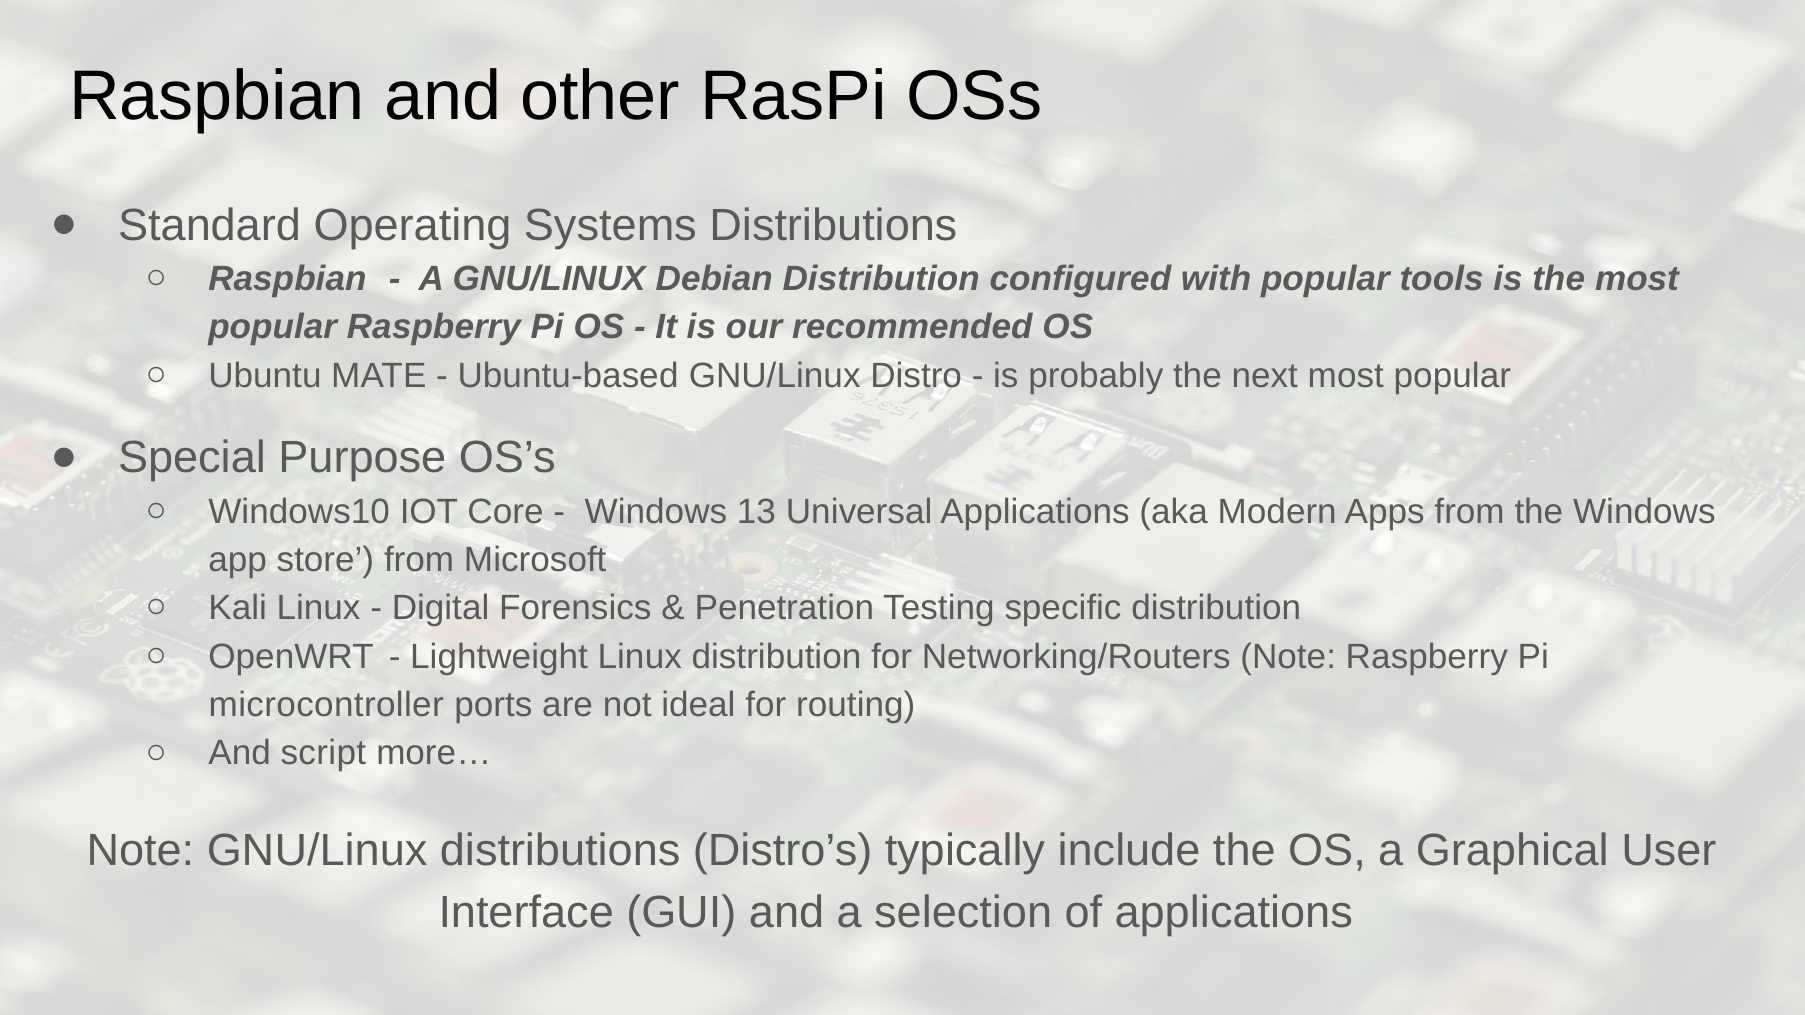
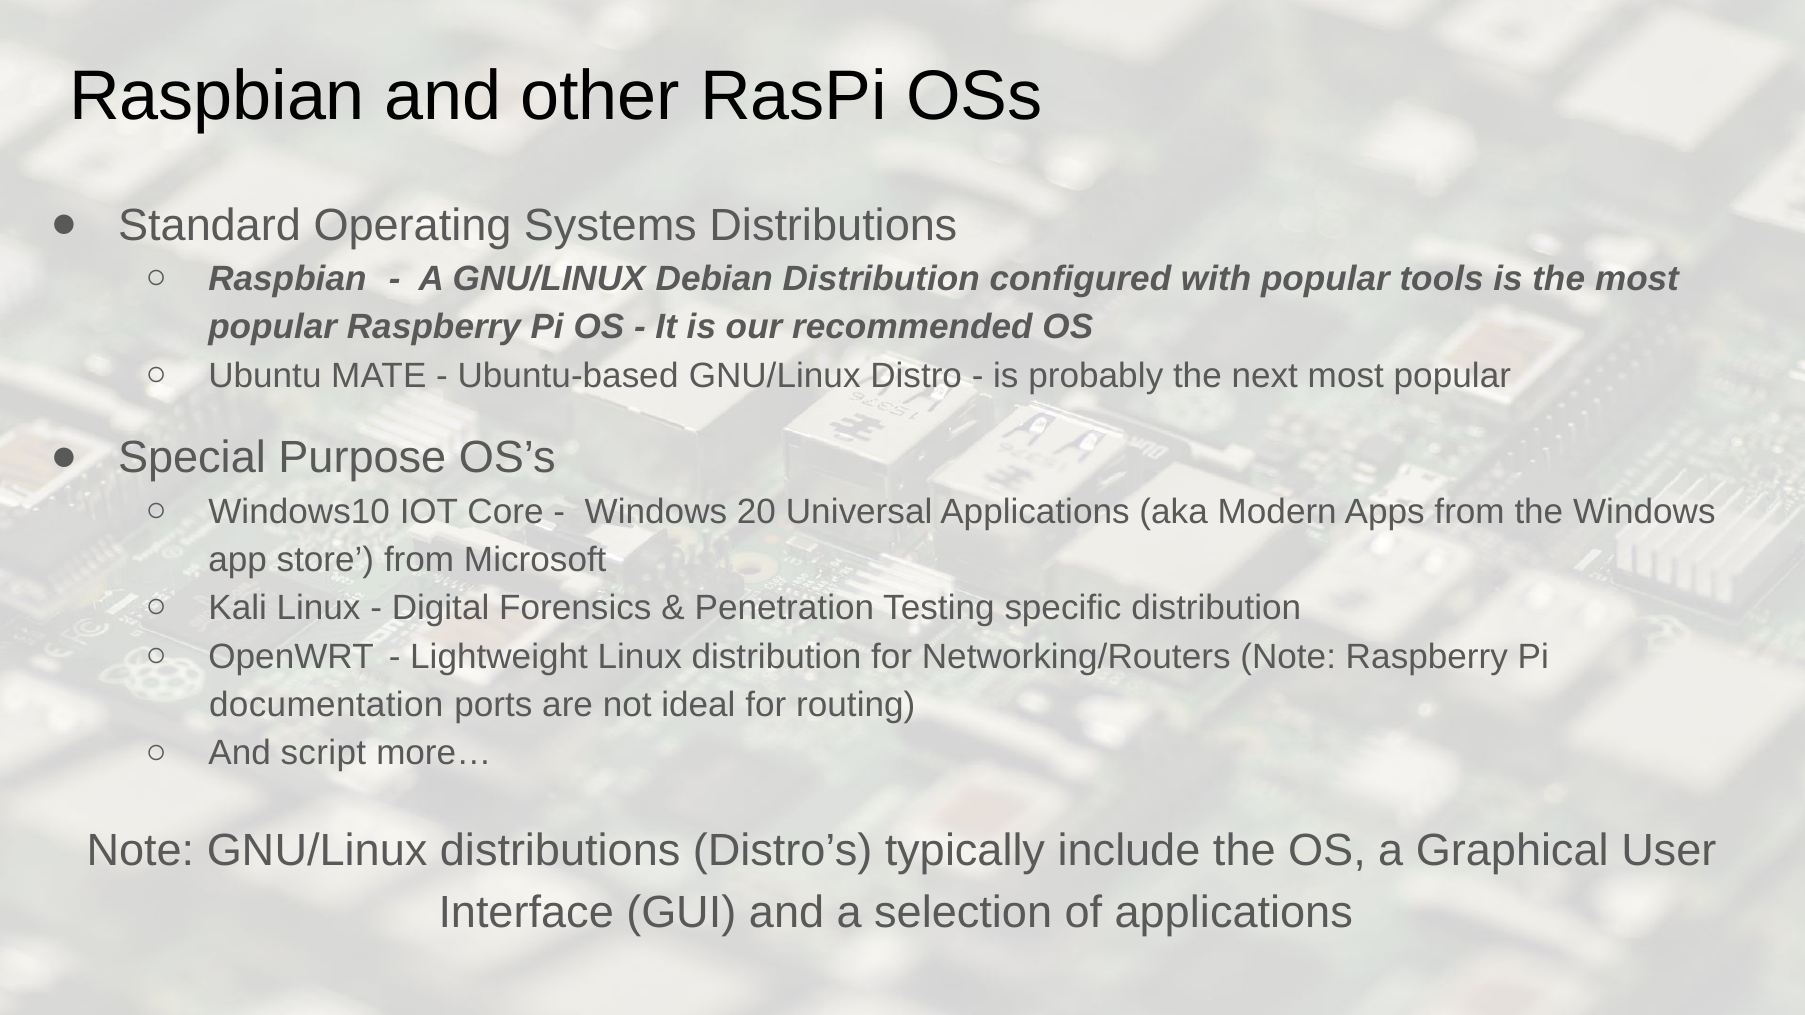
13: 13 -> 20
microcontroller: microcontroller -> documentation
